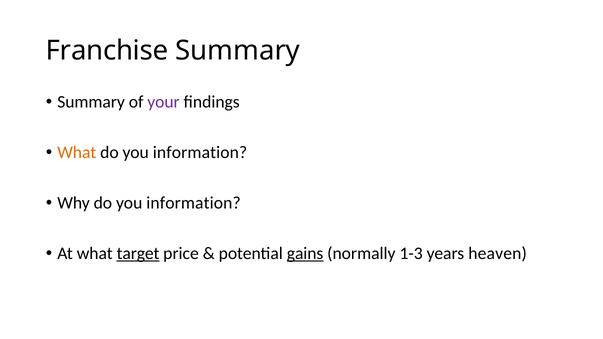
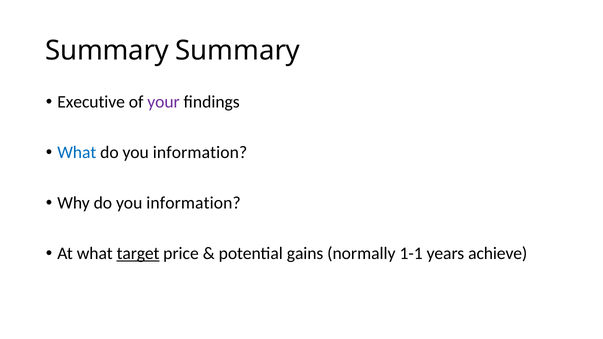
Franchise at (107, 51): Franchise -> Summary
Summary at (91, 102): Summary -> Executive
What at (77, 153) colour: orange -> blue
gains underline: present -> none
1-3: 1-3 -> 1-1
heaven: heaven -> achieve
